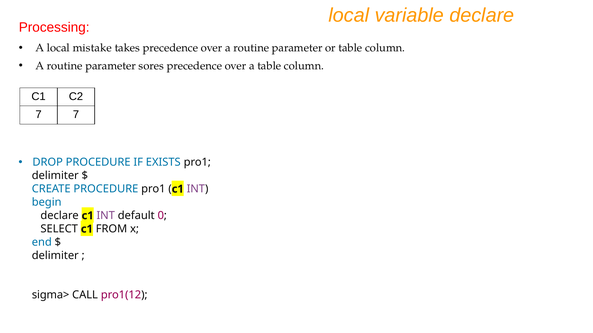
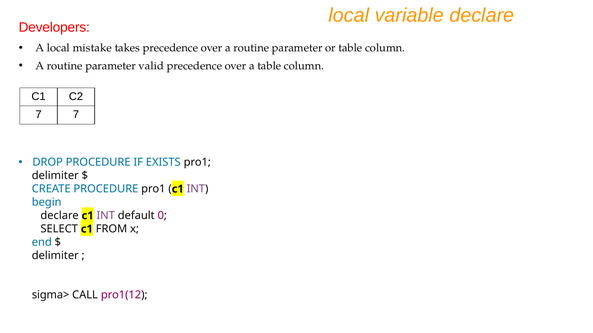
Processing: Processing -> Developers
sores: sores -> valid
